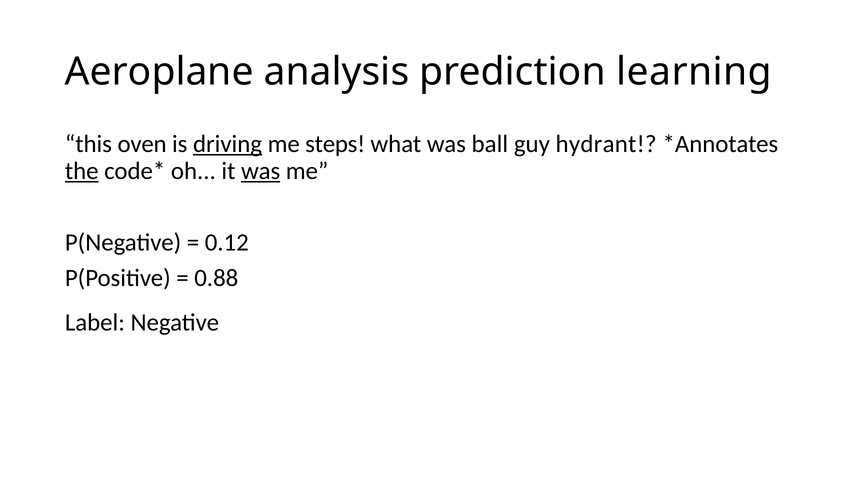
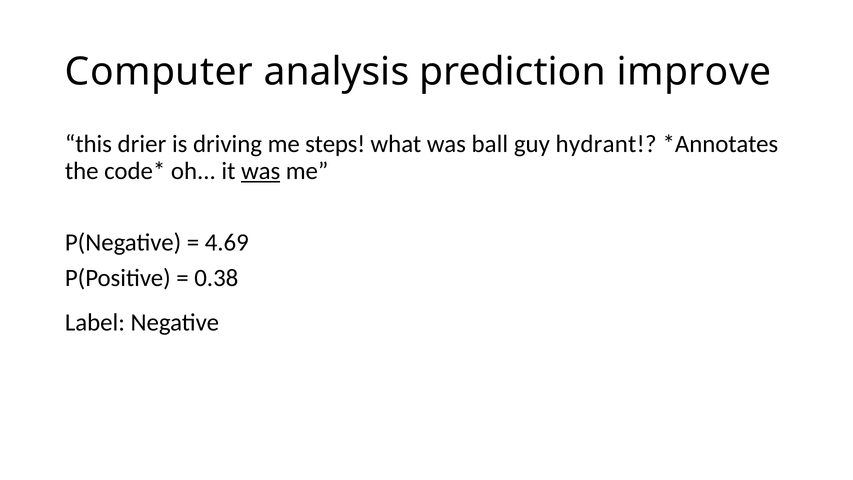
Aeroplane: Aeroplane -> Computer
learning: learning -> improve
oven: oven -> drier
driving underline: present -> none
the underline: present -> none
0.12: 0.12 -> 4.69
0.88: 0.88 -> 0.38
